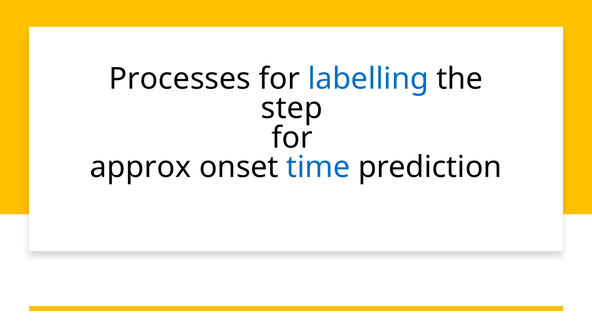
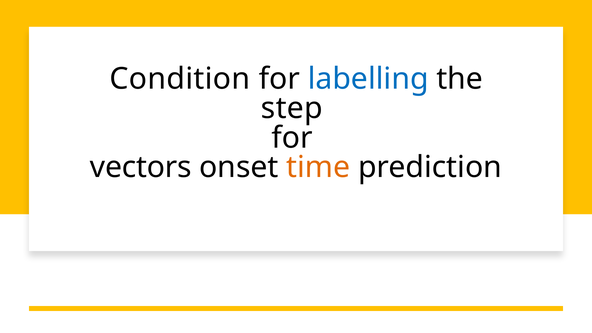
Processes: Processes -> Condition
approx: approx -> vectors
time colour: blue -> orange
